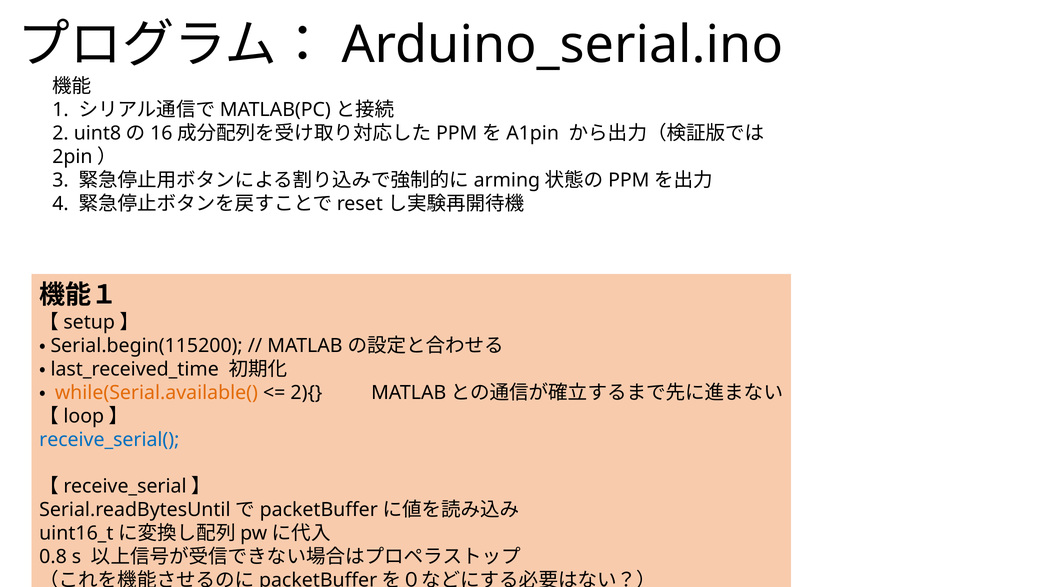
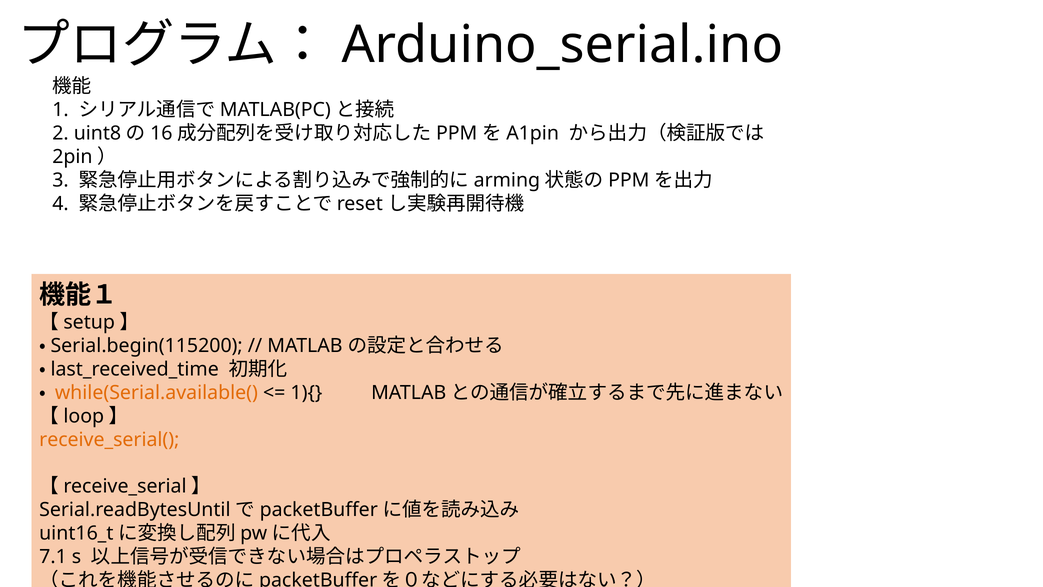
2){: 2){ -> 1){
receive_serial( colour: blue -> orange
0.8: 0.8 -> 7.1
